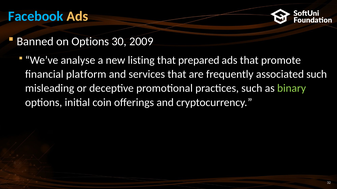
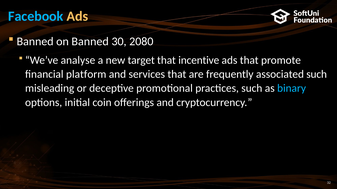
on Options: Options -> Banned
2009: 2009 -> 2080
listing: listing -> target
prepared: prepared -> incentive
binary colour: light green -> light blue
